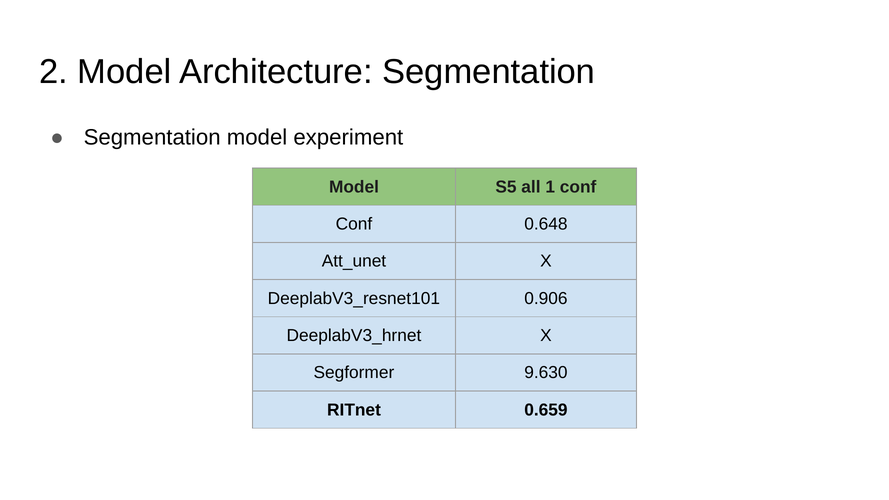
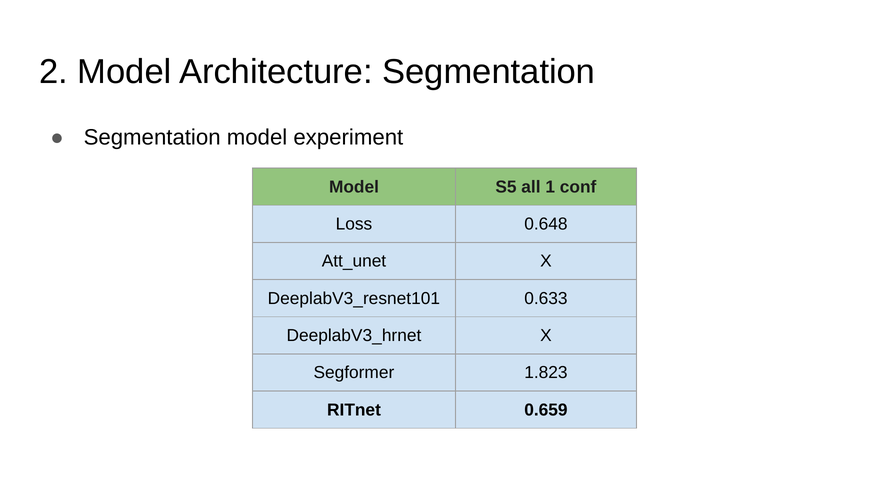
Conf at (354, 224): Conf -> Loss
0.906: 0.906 -> 0.633
9.630: 9.630 -> 1.823
